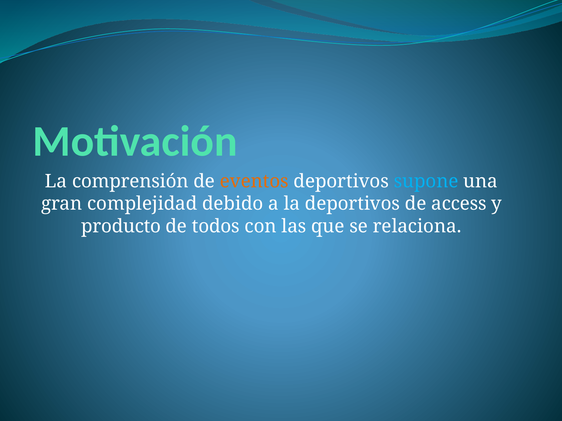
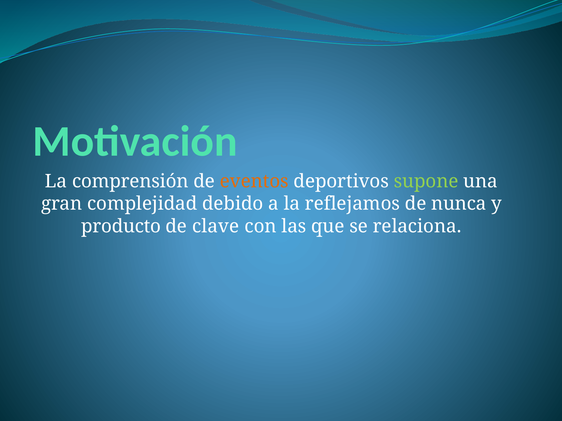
supone colour: light blue -> light green
la deportivos: deportivos -> reflejamos
access: access -> nunca
todos: todos -> clave
